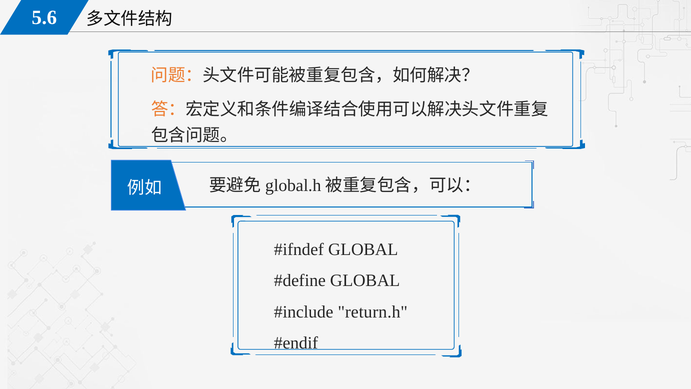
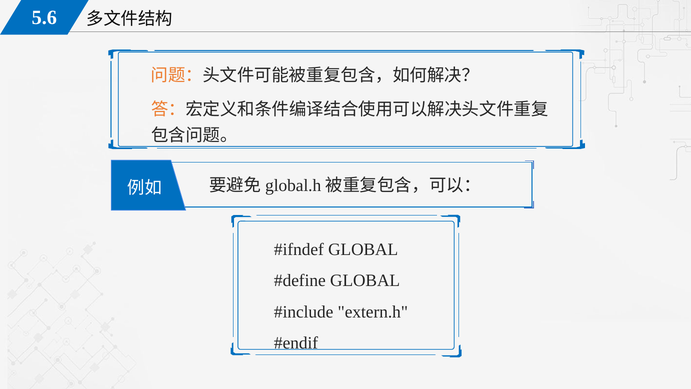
return.h: return.h -> extern.h
